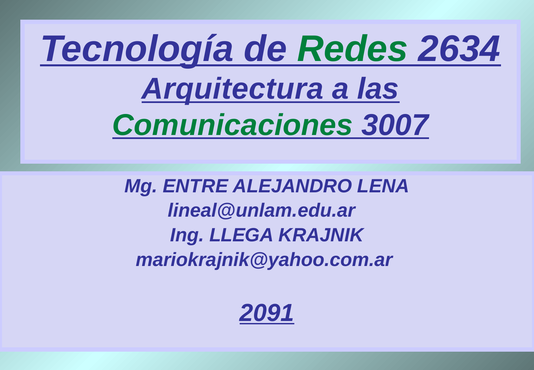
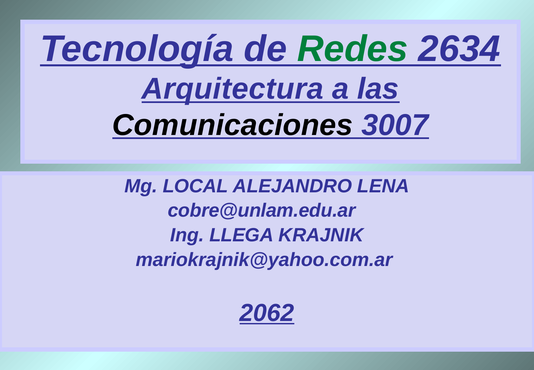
Comunicaciones colour: green -> black
ENTRE: ENTRE -> LOCAL
lineal@unlam.edu.ar: lineal@unlam.edu.ar -> cobre@unlam.edu.ar
2091: 2091 -> 2062
